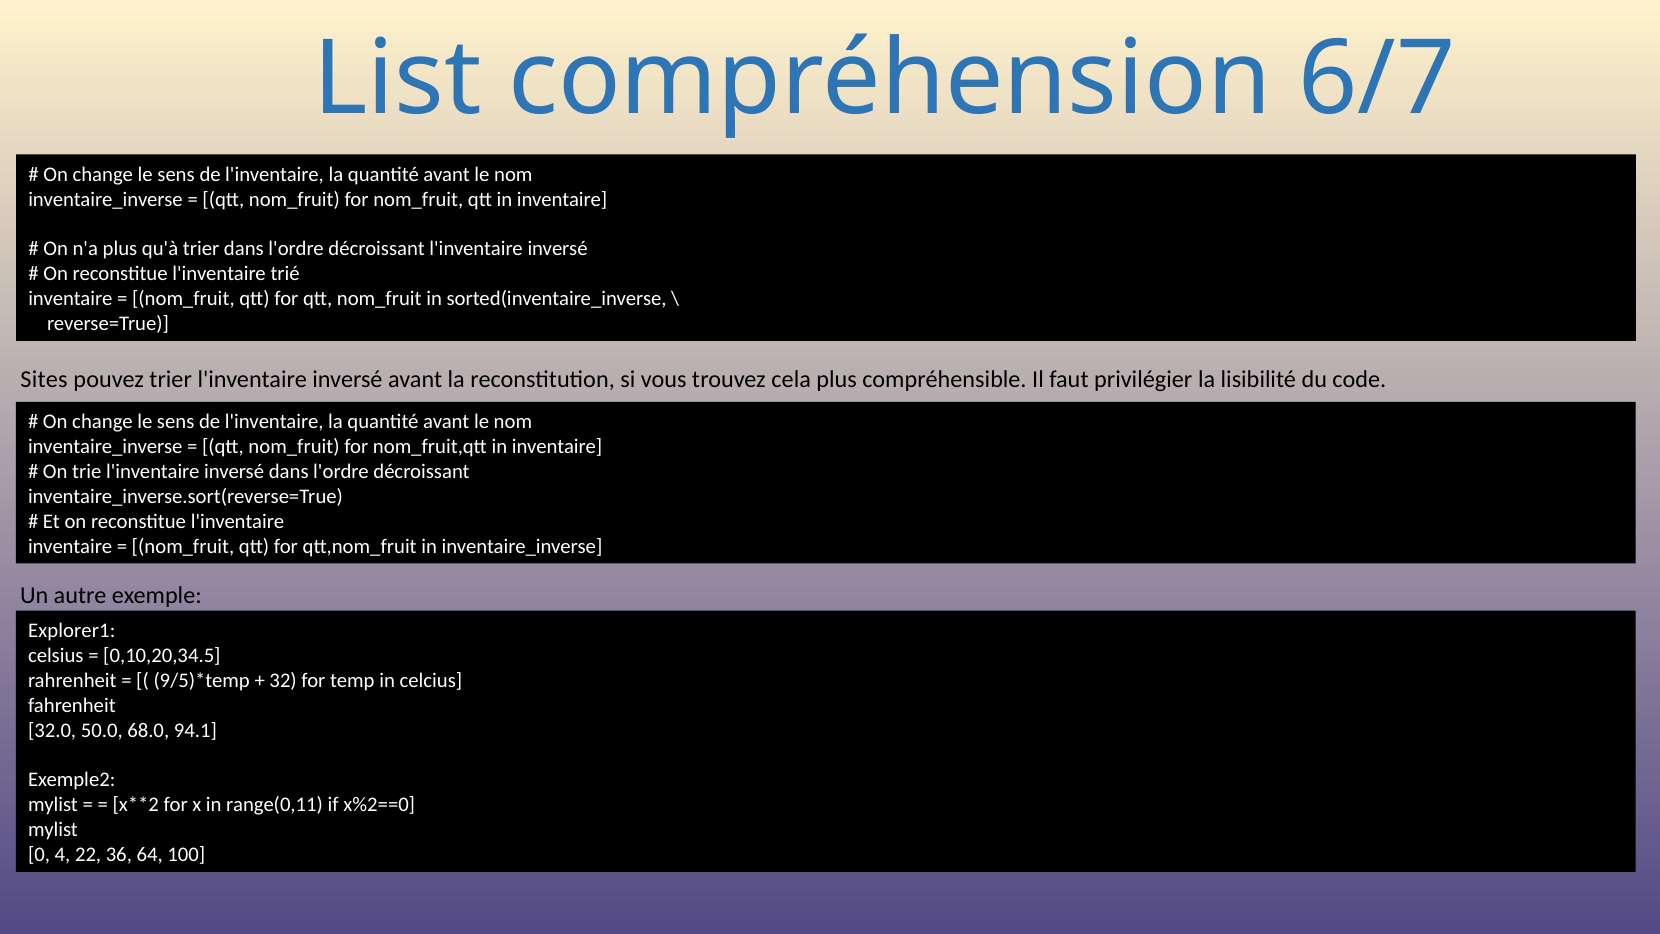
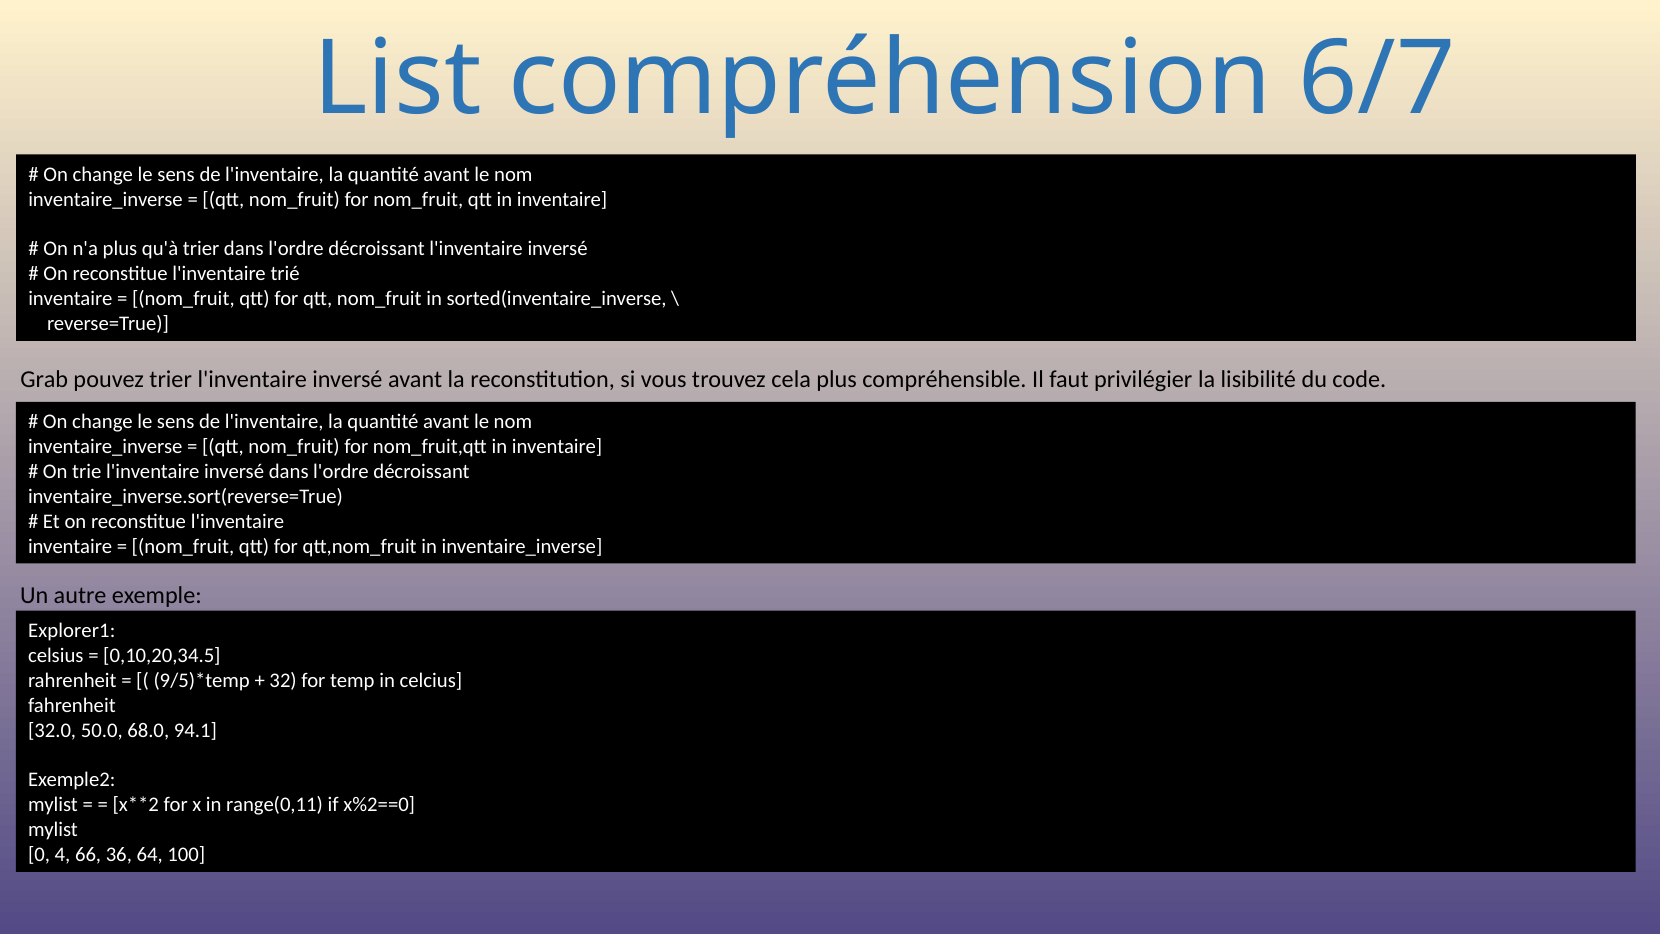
Sites: Sites -> Grab
22: 22 -> 66
